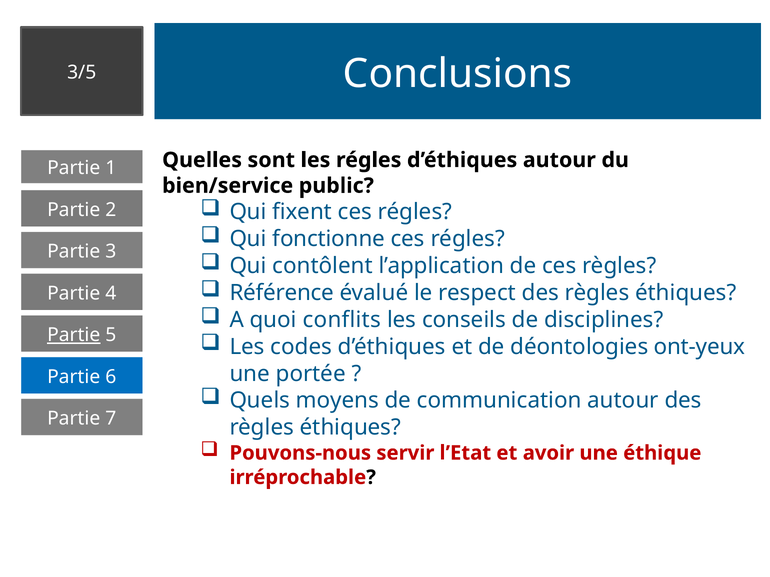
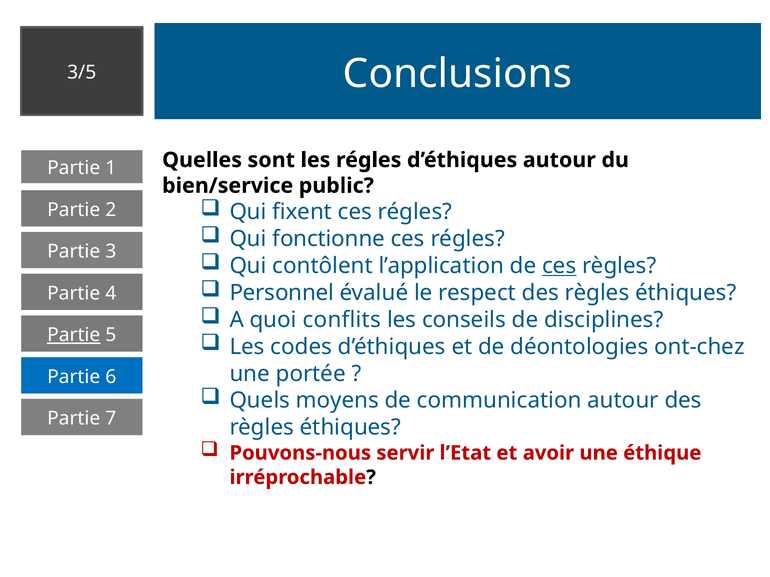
ces at (559, 266) underline: none -> present
Référence: Référence -> Personnel
ont-yeux: ont-yeux -> ont-chez
